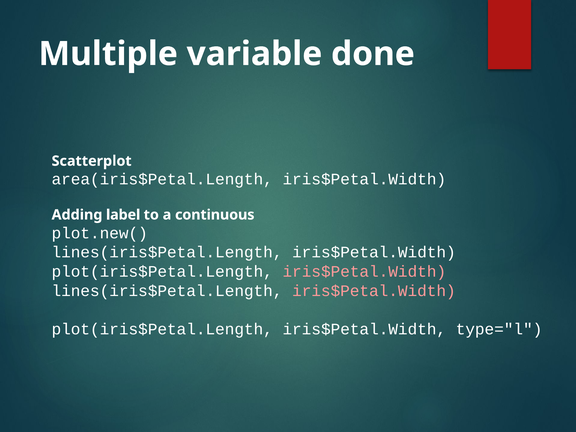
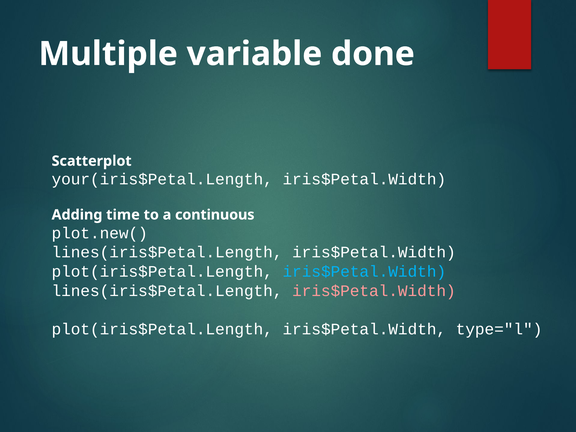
area(iris$Petal.Length: area(iris$Petal.Length -> your(iris$Petal.Length
label: label -> time
iris$Petal.Width at (364, 272) colour: pink -> light blue
